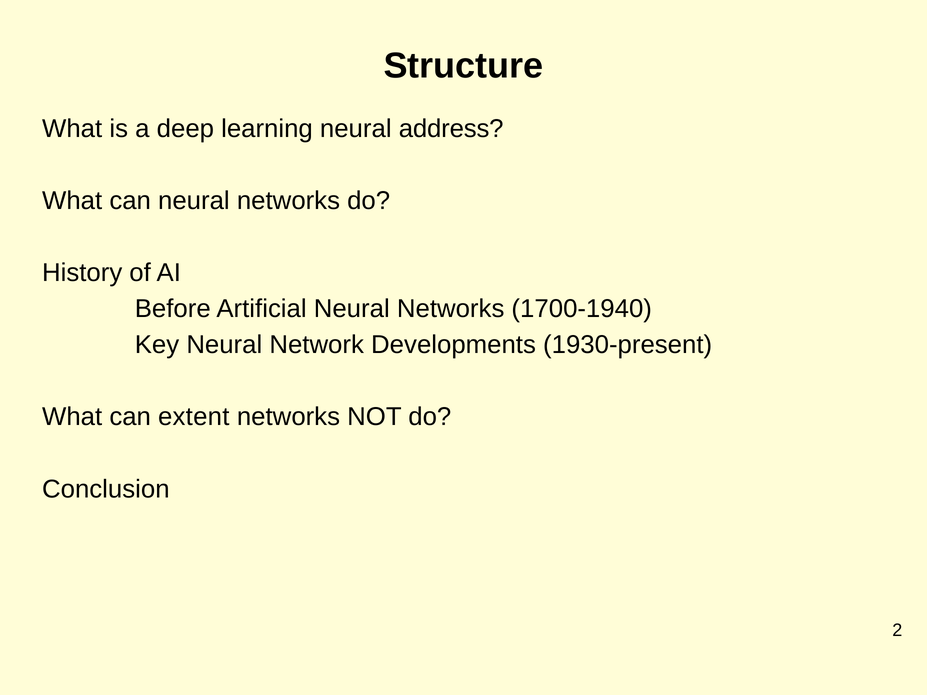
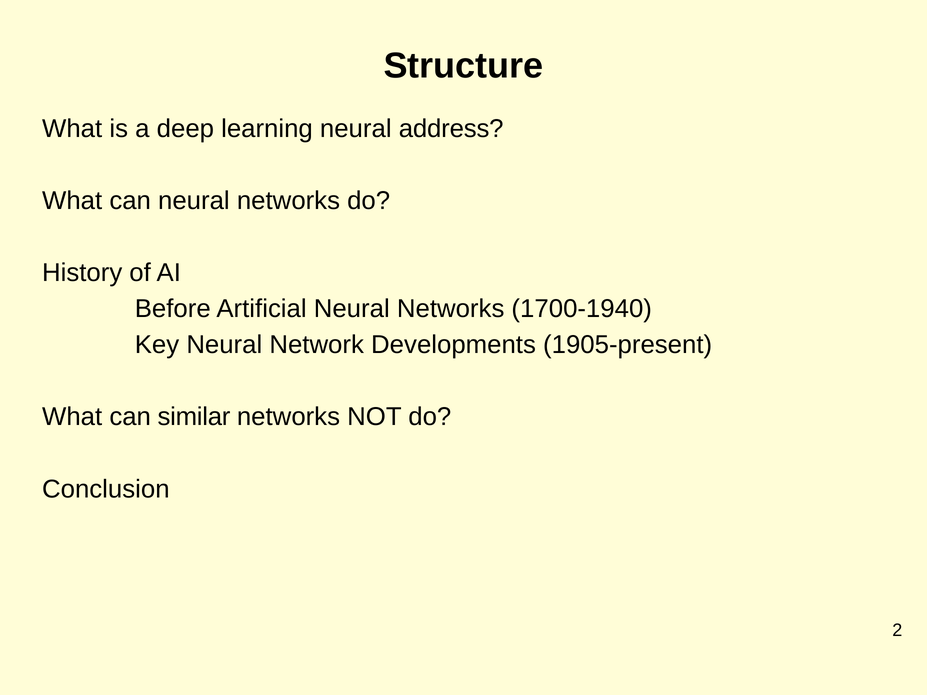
1930-present: 1930-present -> 1905-present
extent: extent -> similar
